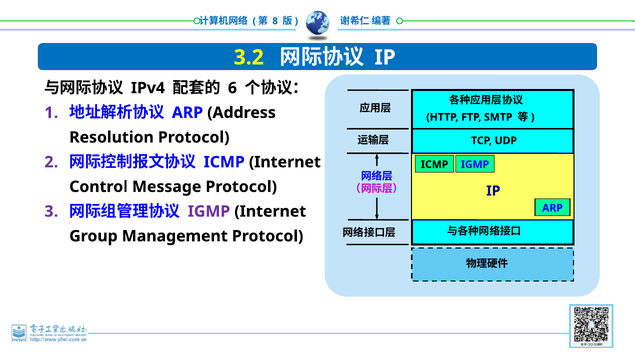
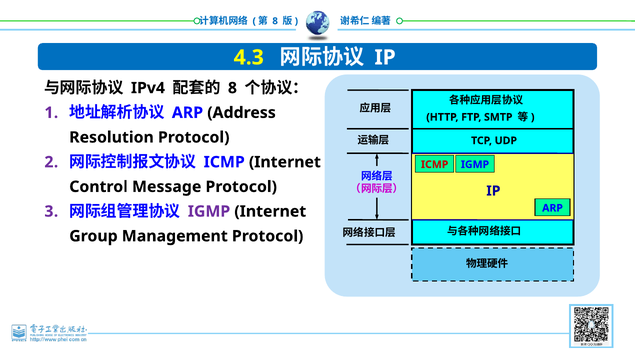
3.2: 3.2 -> 4.3
6 at (232, 88): 6 -> 8
ICMP at (435, 165) colour: black -> red
